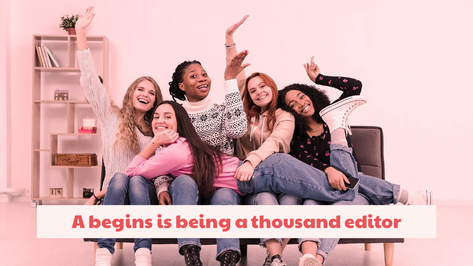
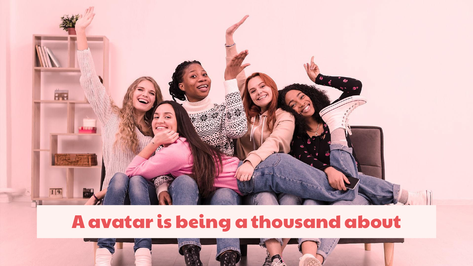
begins: begins -> avatar
editor: editor -> about
